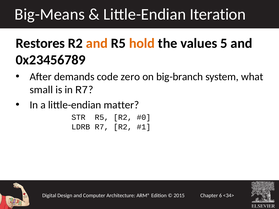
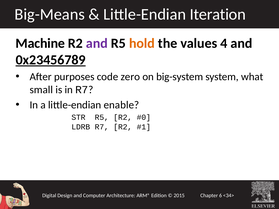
Restores: Restores -> Machine
and at (97, 43) colour: orange -> purple
5: 5 -> 4
0x23456789 underline: none -> present
demands: demands -> purposes
big-branch: big-branch -> big-system
matter: matter -> enable
